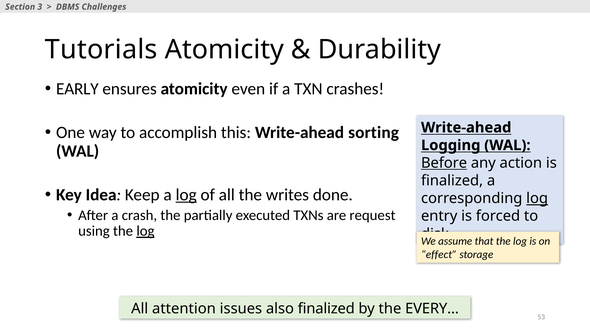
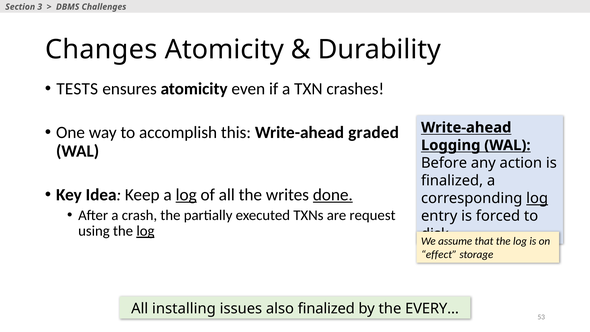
Tutorials: Tutorials -> Changes
EARLY: EARLY -> TESTS
sorting: sorting -> graded
Before underline: present -> none
done underline: none -> present
attention: attention -> installing
